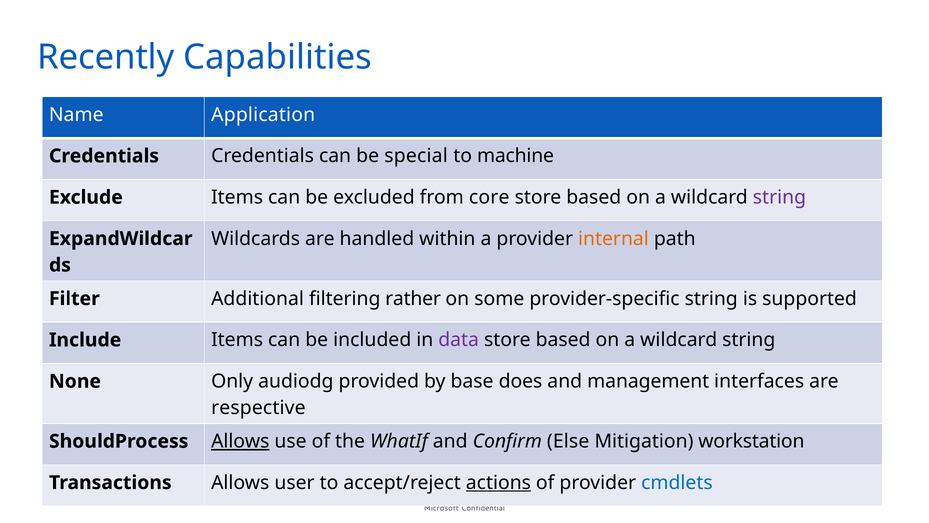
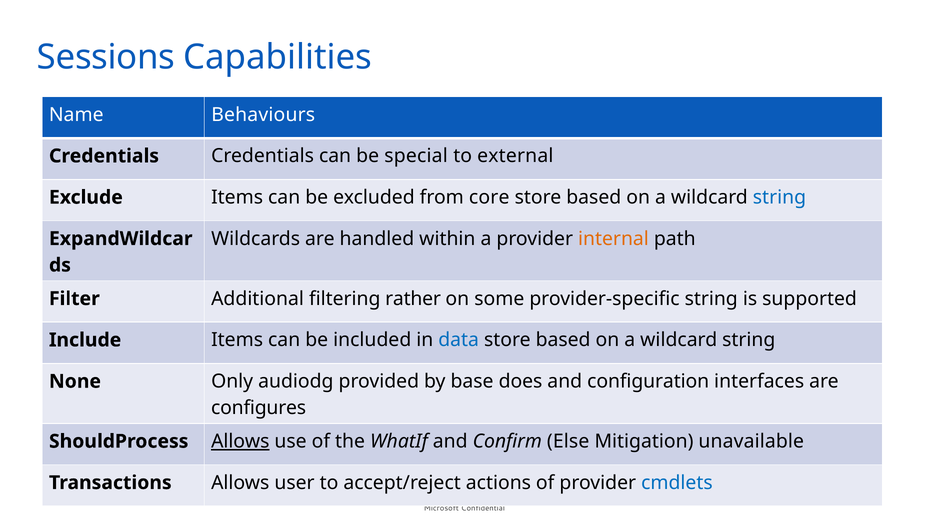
Recently: Recently -> Sessions
Application: Application -> Behaviours
machine: machine -> external
string at (779, 197) colour: purple -> blue
data colour: purple -> blue
management: management -> configuration
respective: respective -> configures
workstation: workstation -> unavailable
actions underline: present -> none
